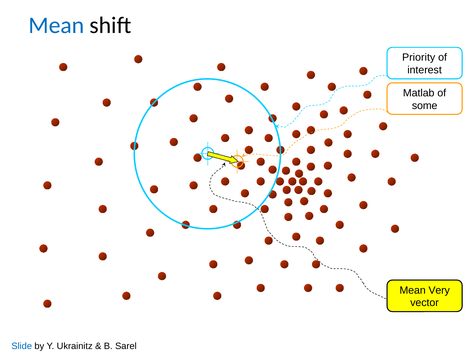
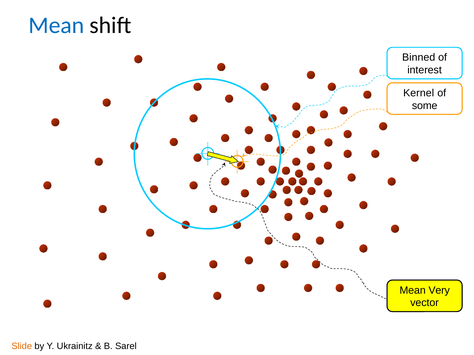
Priority: Priority -> Binned
Matlab: Matlab -> Kernel
Slide colour: blue -> orange
